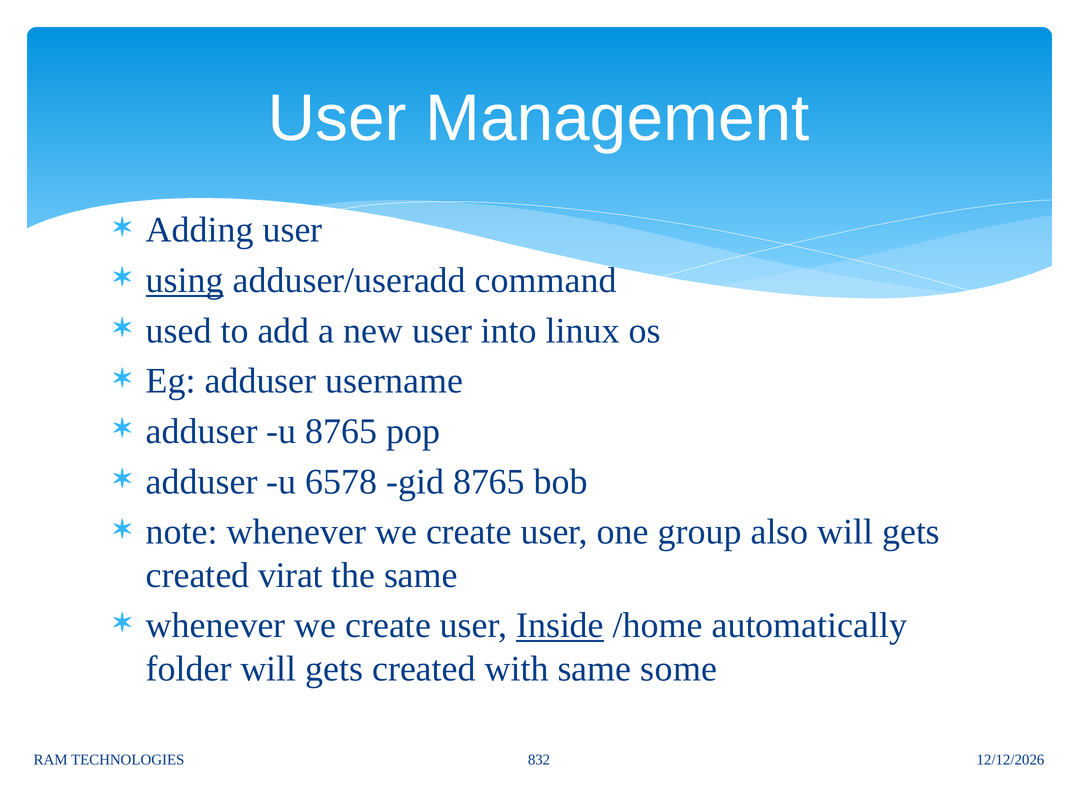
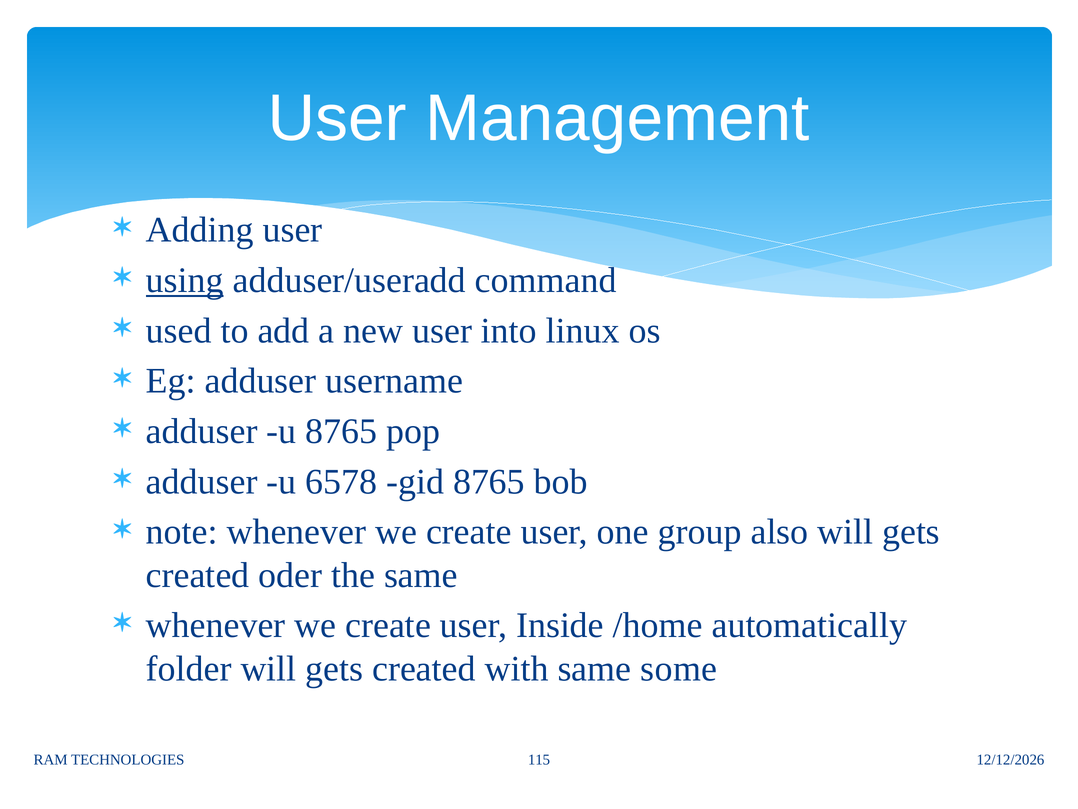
virat: virat -> oder
Inside underline: present -> none
832: 832 -> 115
